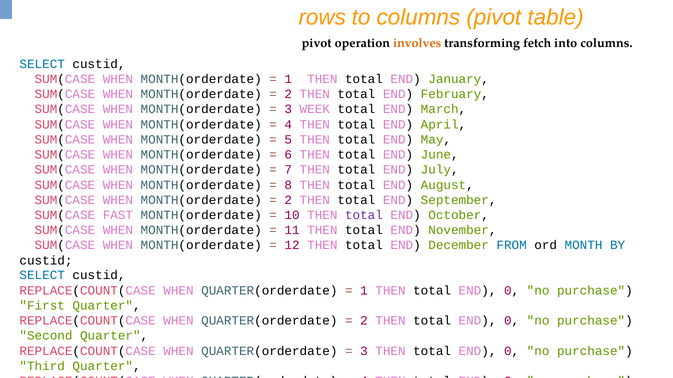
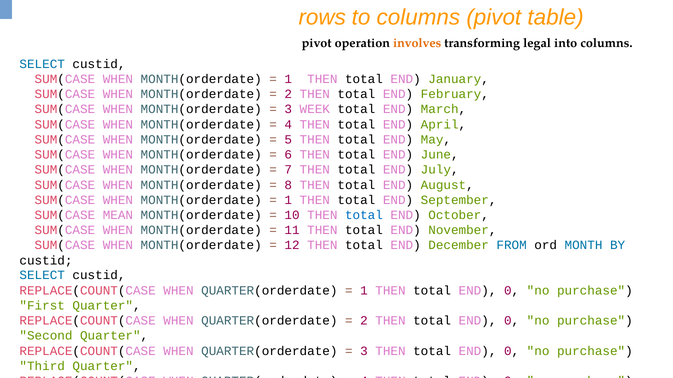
fetch: fetch -> legal
2 at (288, 200): 2 -> 1
FAST: FAST -> MEAN
total at (364, 215) colour: purple -> blue
